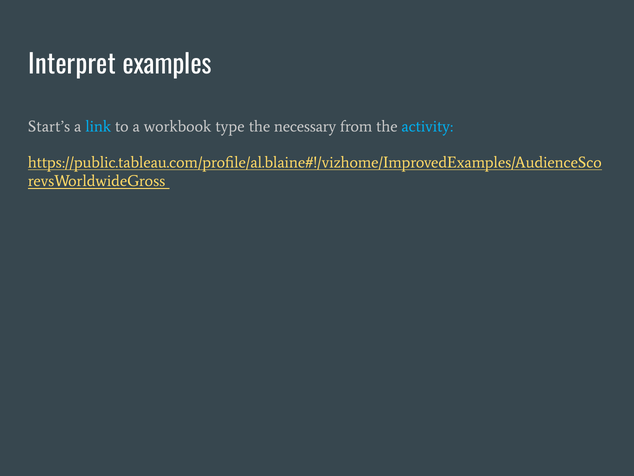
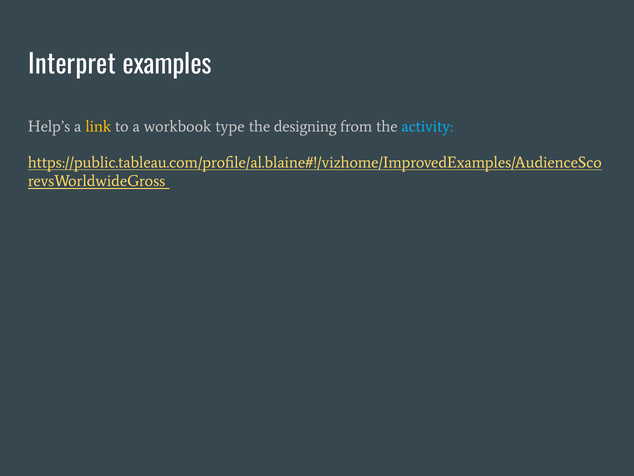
Start’s: Start’s -> Help’s
link colour: light blue -> yellow
necessary: necessary -> designing
